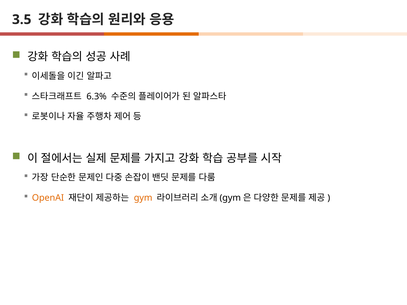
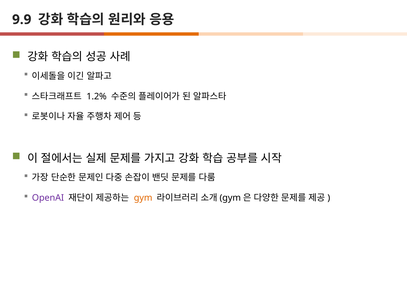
3.5: 3.5 -> 9.9
6.3%: 6.3% -> 1.2%
OpenAI colour: orange -> purple
